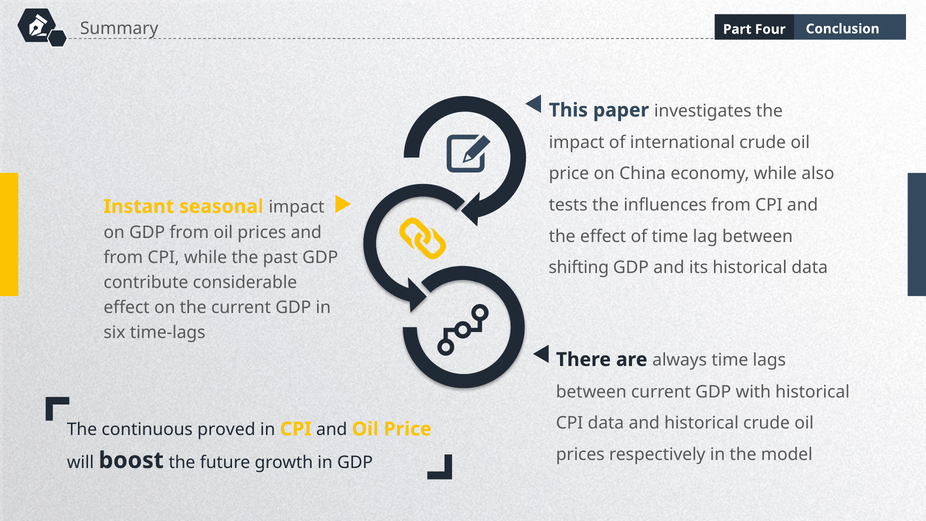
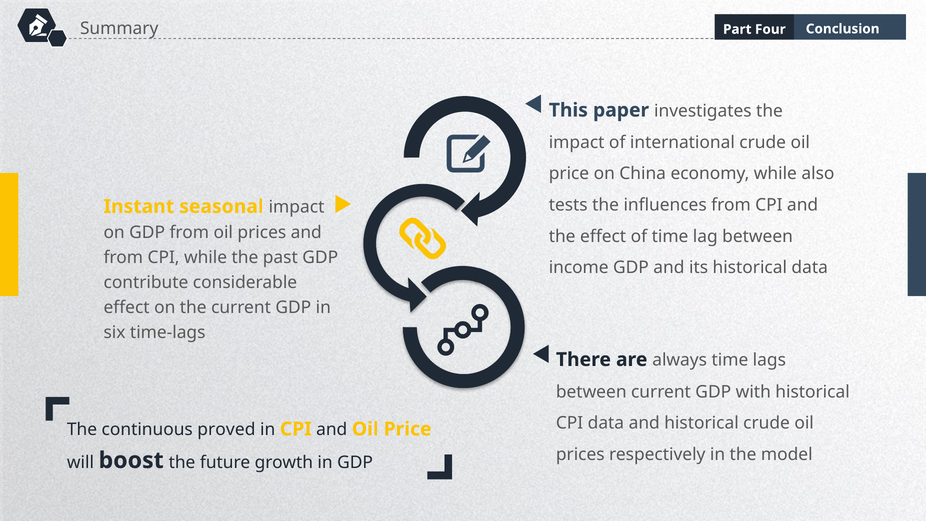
shifting: shifting -> income
